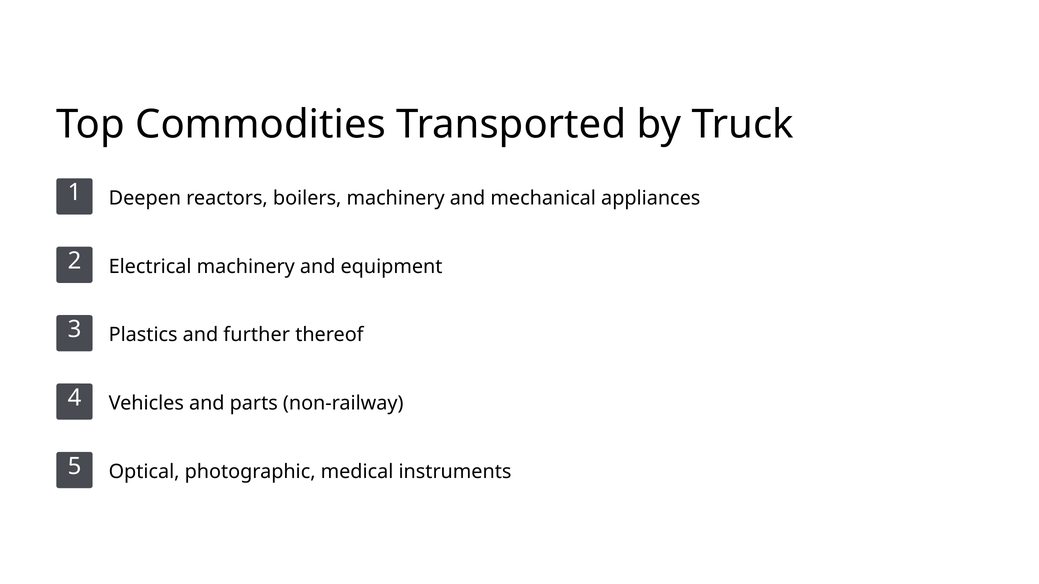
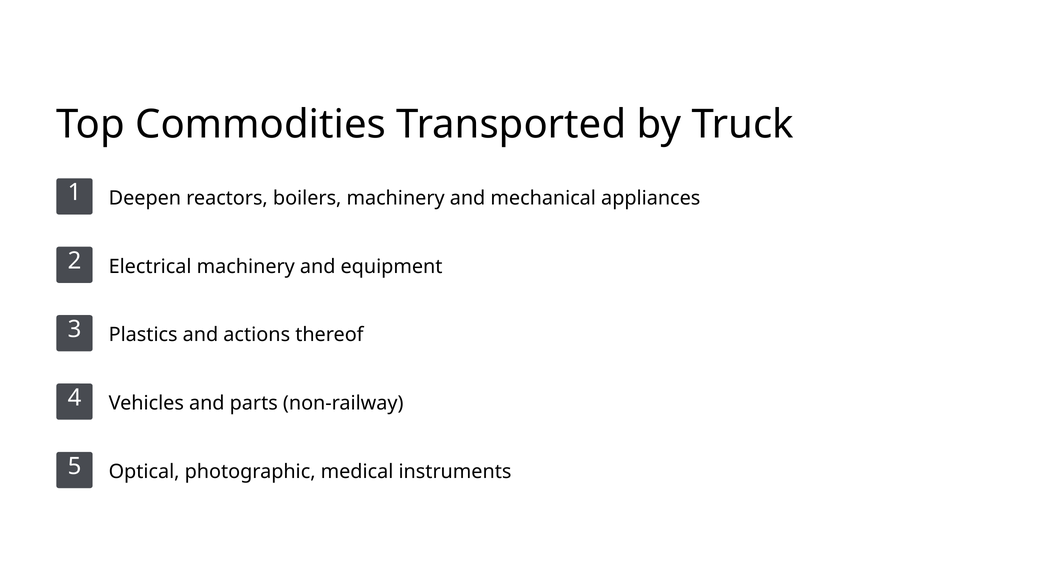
further: further -> actions
